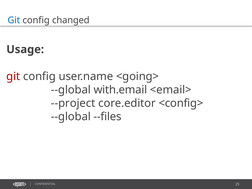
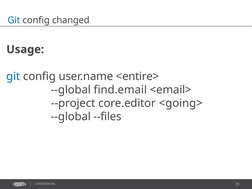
git at (13, 76) colour: red -> blue
<going>: <going> -> <entire>
with.email: with.email -> find.email
<config>: <config> -> <going>
